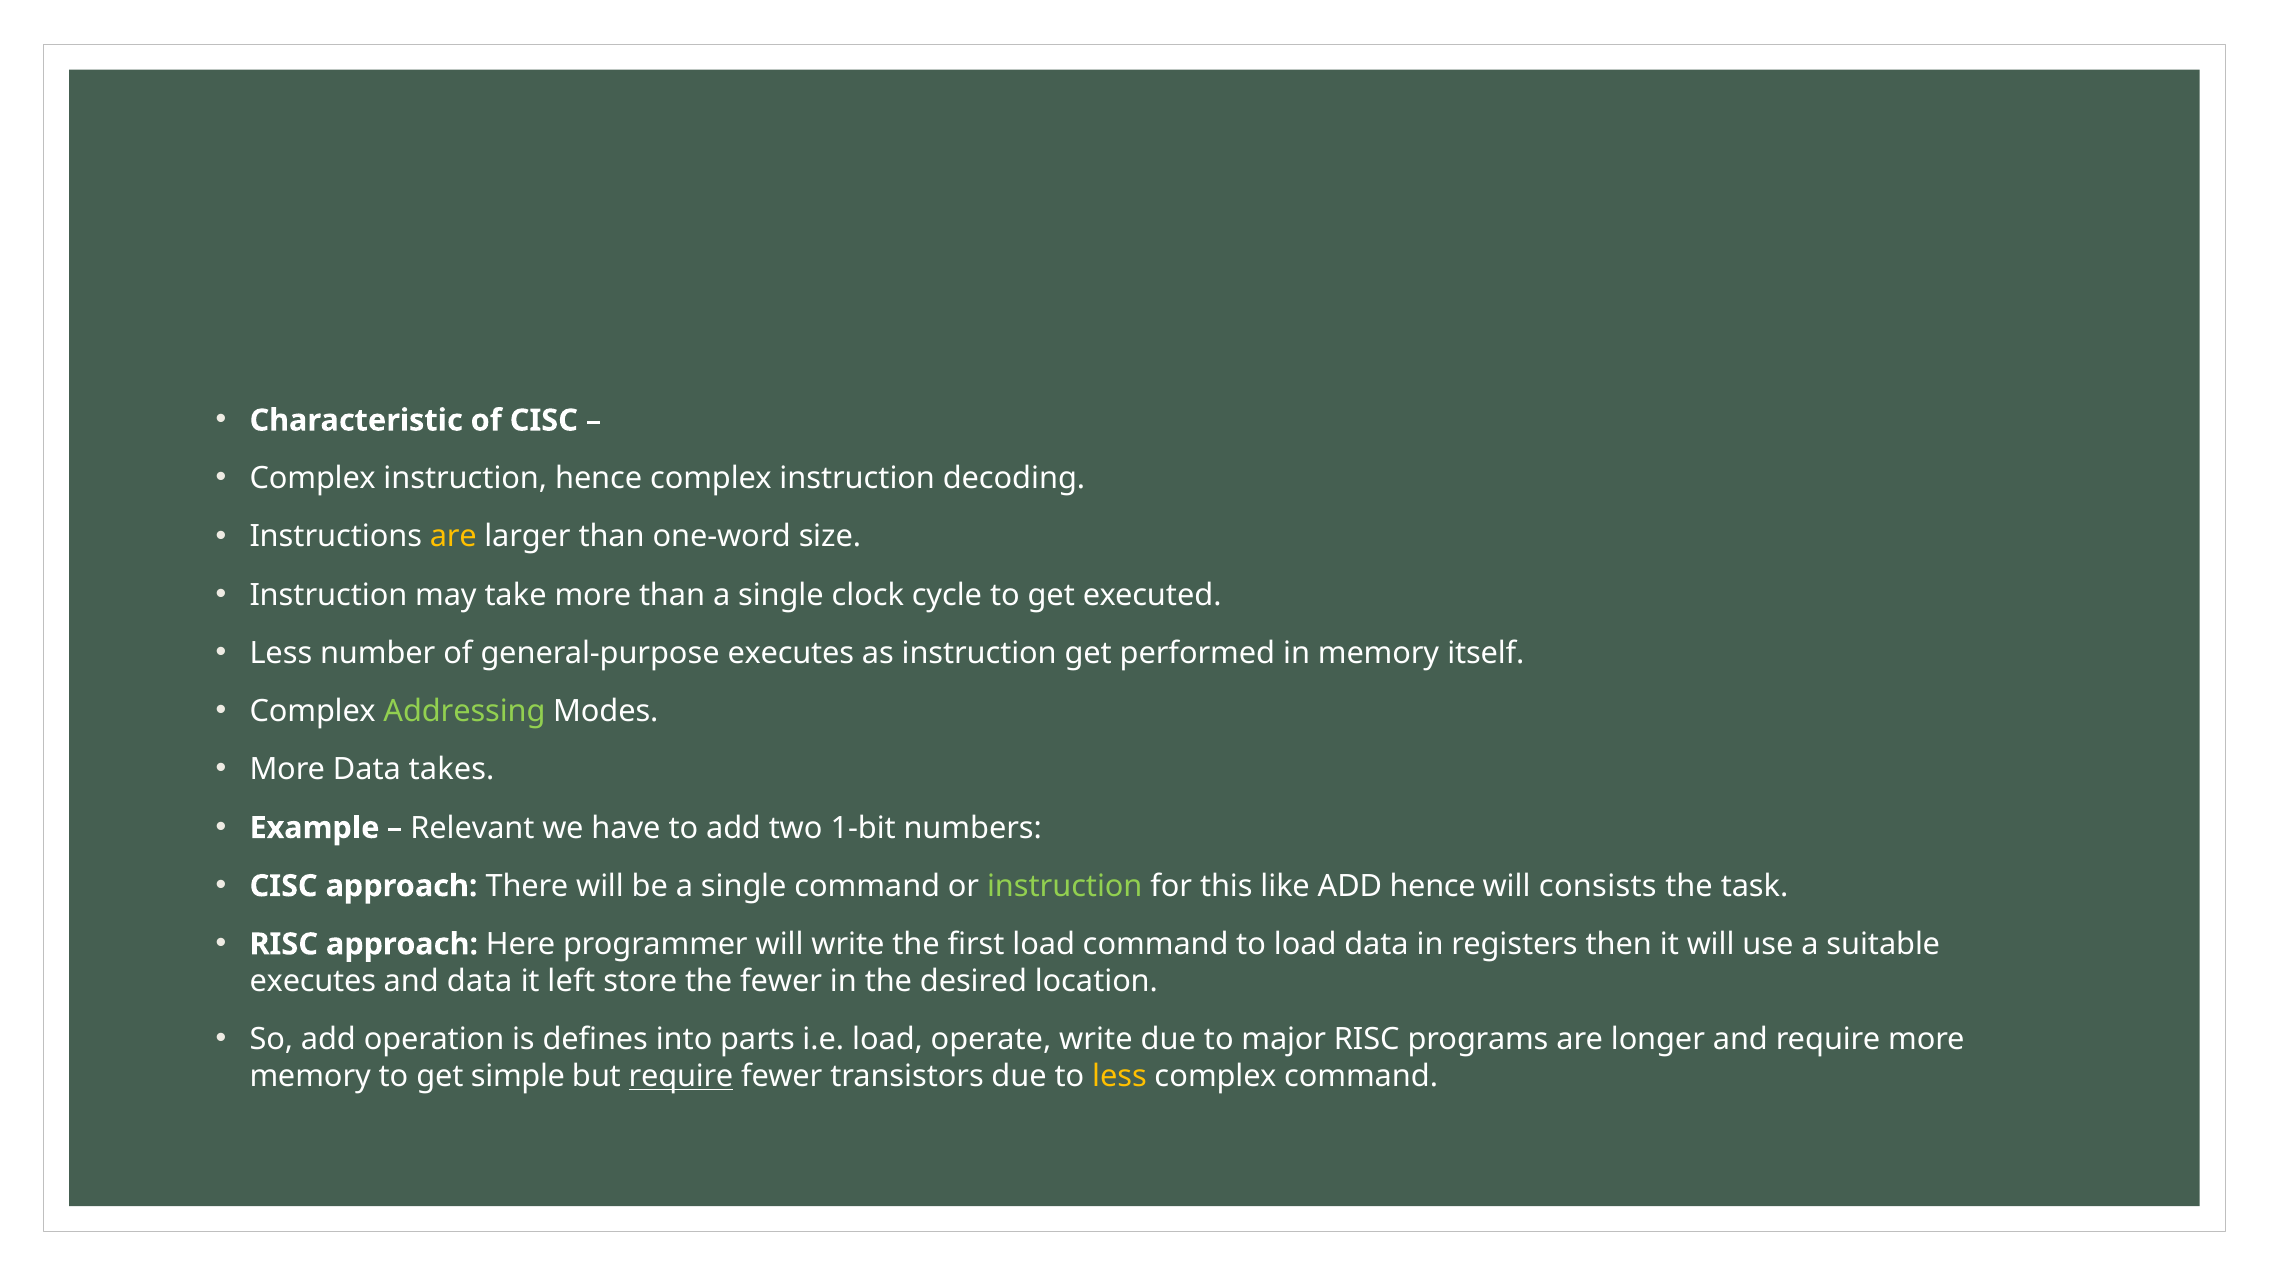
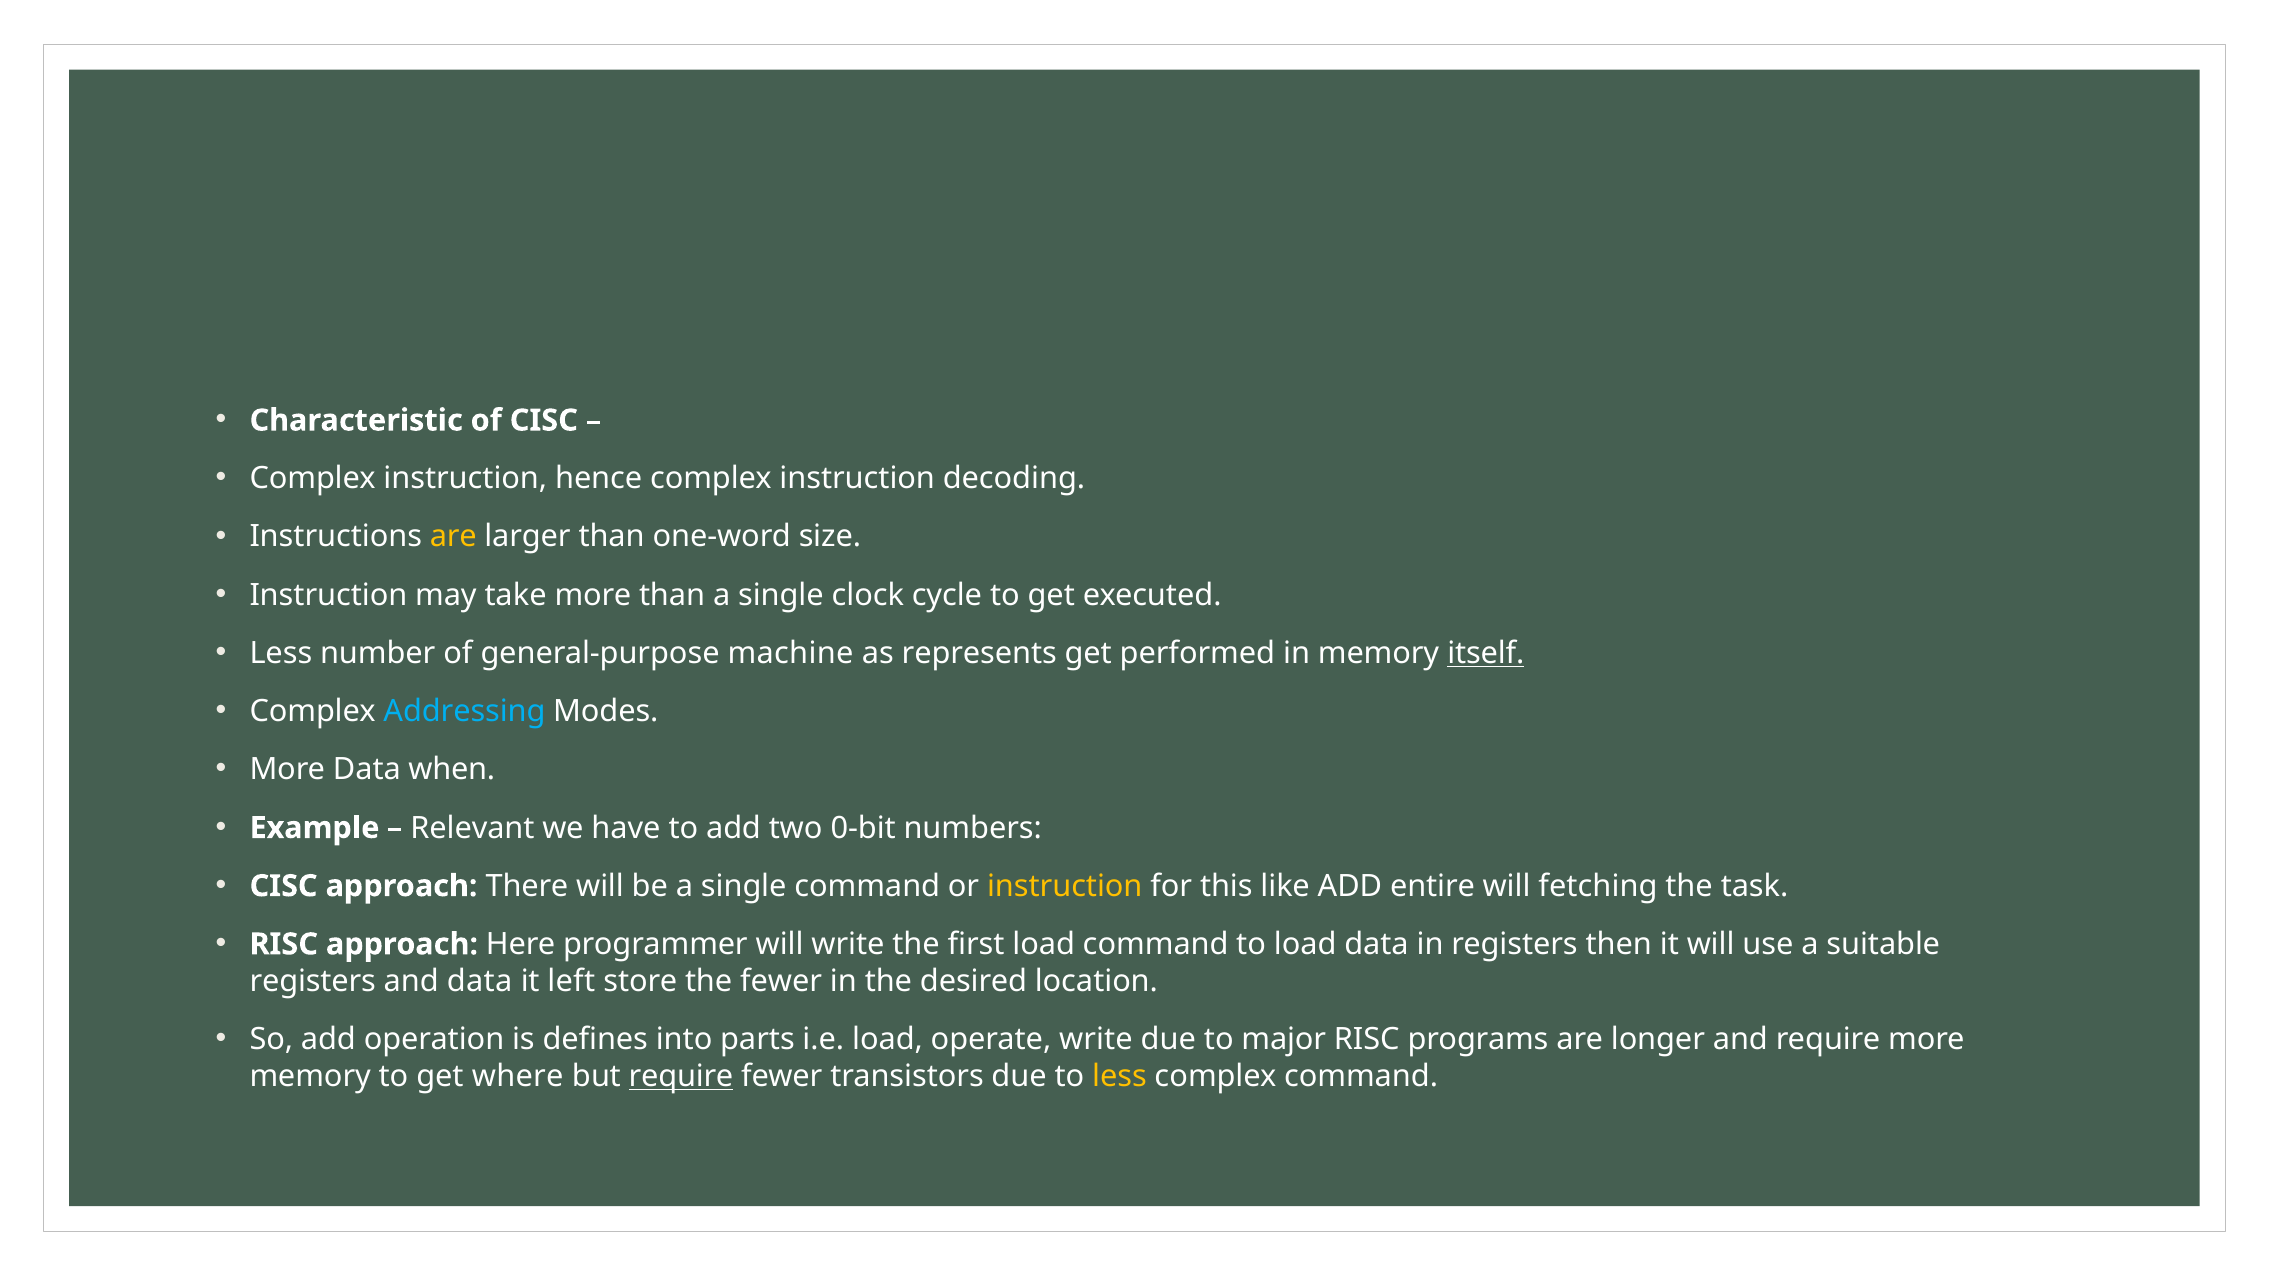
general-purpose executes: executes -> machine
as instruction: instruction -> represents
itself underline: none -> present
Addressing colour: light green -> light blue
takes: takes -> when
1-bit: 1-bit -> 0-bit
instruction at (1065, 886) colour: light green -> yellow
ADD hence: hence -> entire
consists: consists -> fetching
executes at (313, 981): executes -> registers
simple: simple -> where
